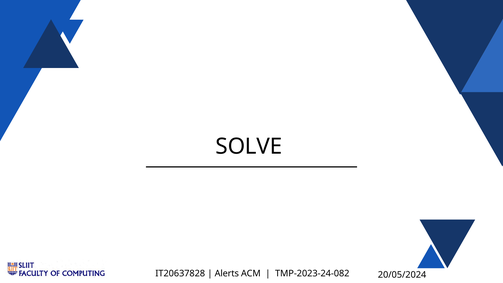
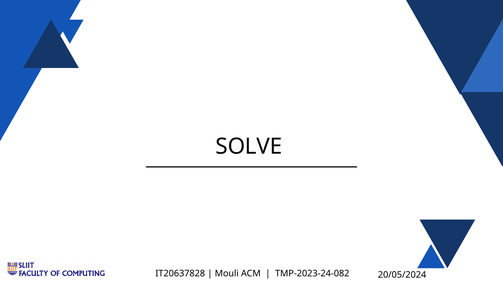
Alerts: Alerts -> Mouli
